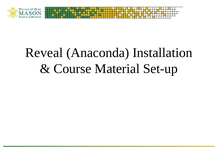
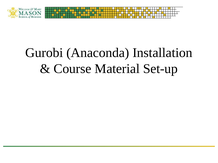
Reveal: Reveal -> Gurobi
